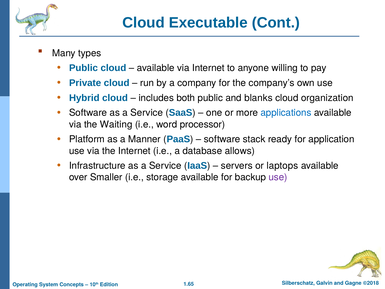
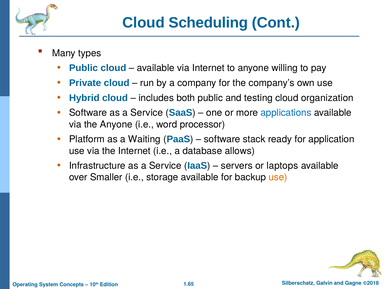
Executable: Executable -> Scheduling
blanks: blanks -> testing
the Waiting: Waiting -> Anyone
Manner: Manner -> Waiting
use at (278, 177) colour: purple -> orange
